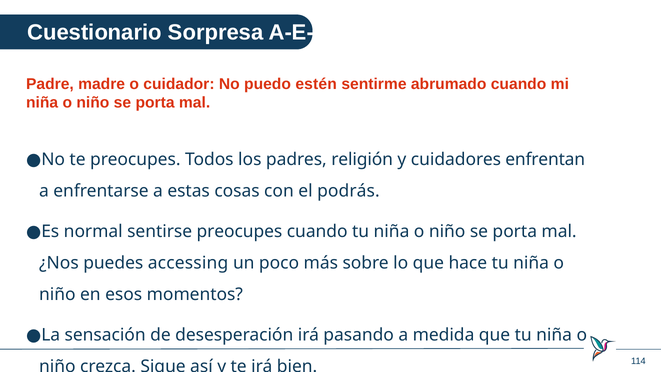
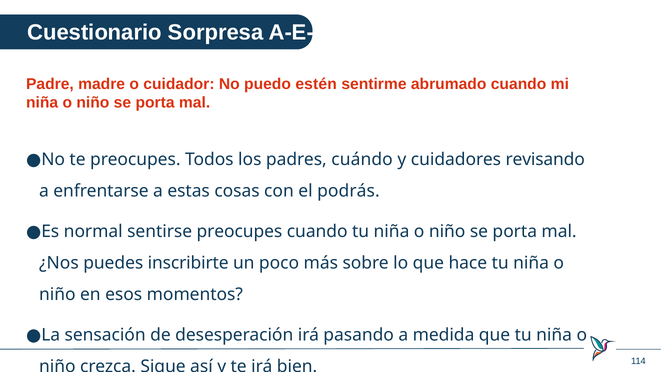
religión: religión -> cuándo
enfrentan: enfrentan -> revisando
accessing: accessing -> inscribirte
